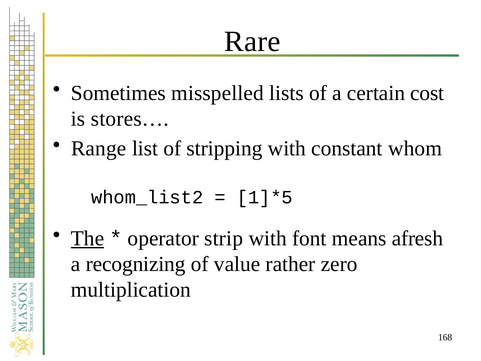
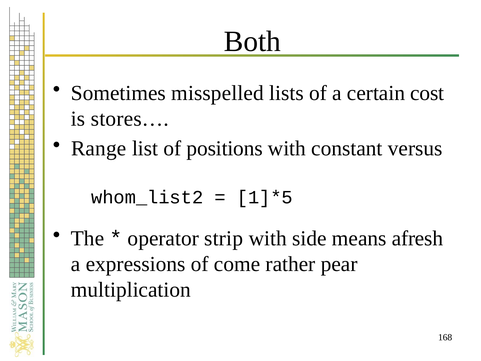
Rare: Rare -> Both
stripping: stripping -> positions
whom: whom -> versus
The underline: present -> none
font: font -> side
recognizing: recognizing -> expressions
value: value -> come
zero: zero -> pear
